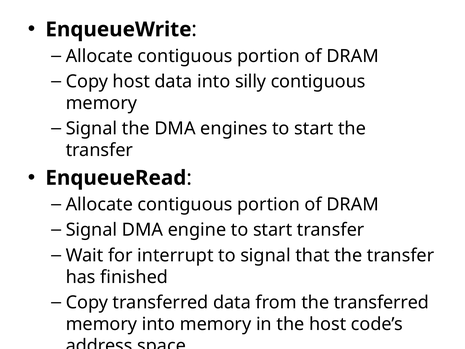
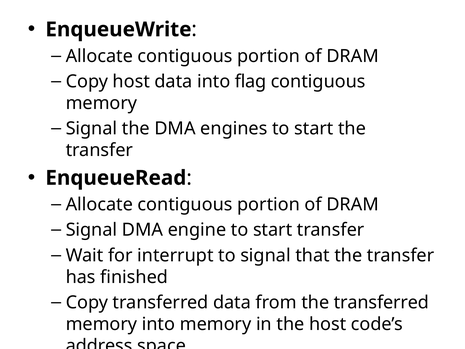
silly: silly -> flag
